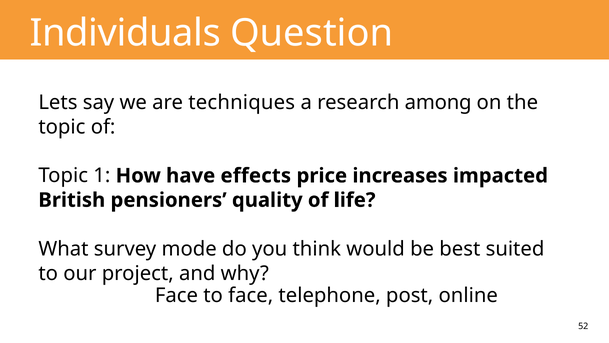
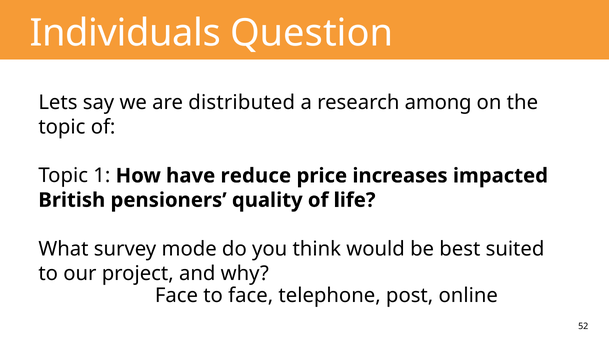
techniques: techniques -> distributed
effects: effects -> reduce
